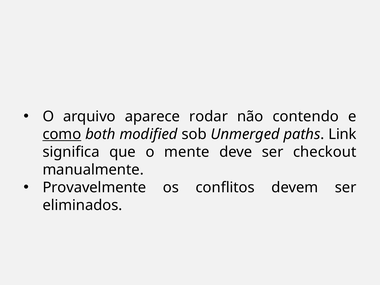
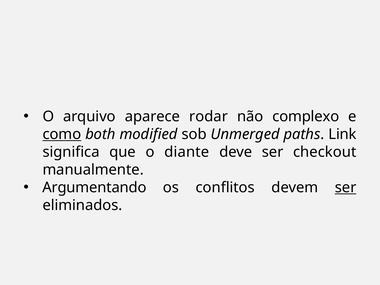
contendo: contendo -> complexo
mente: mente -> diante
Provavelmente: Provavelmente -> Argumentando
ser at (346, 188) underline: none -> present
